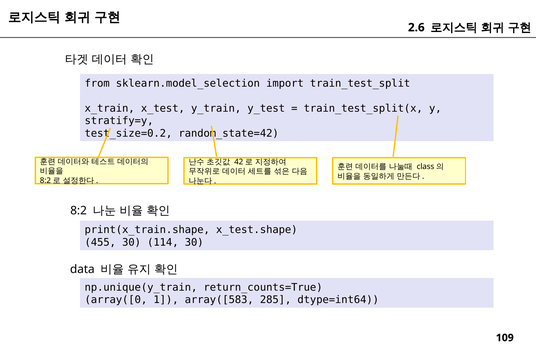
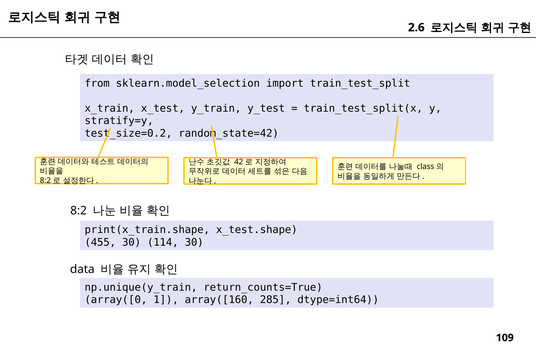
array([583: array([583 -> array([160
